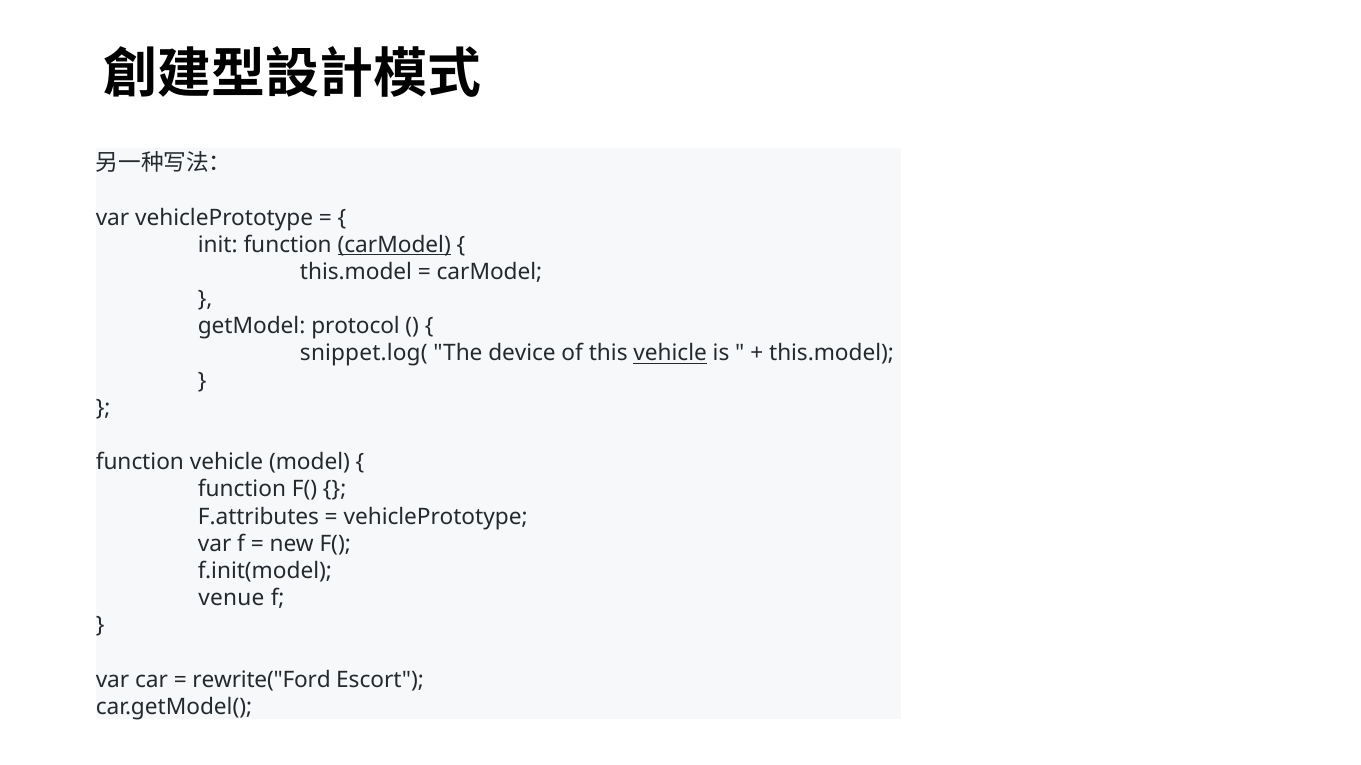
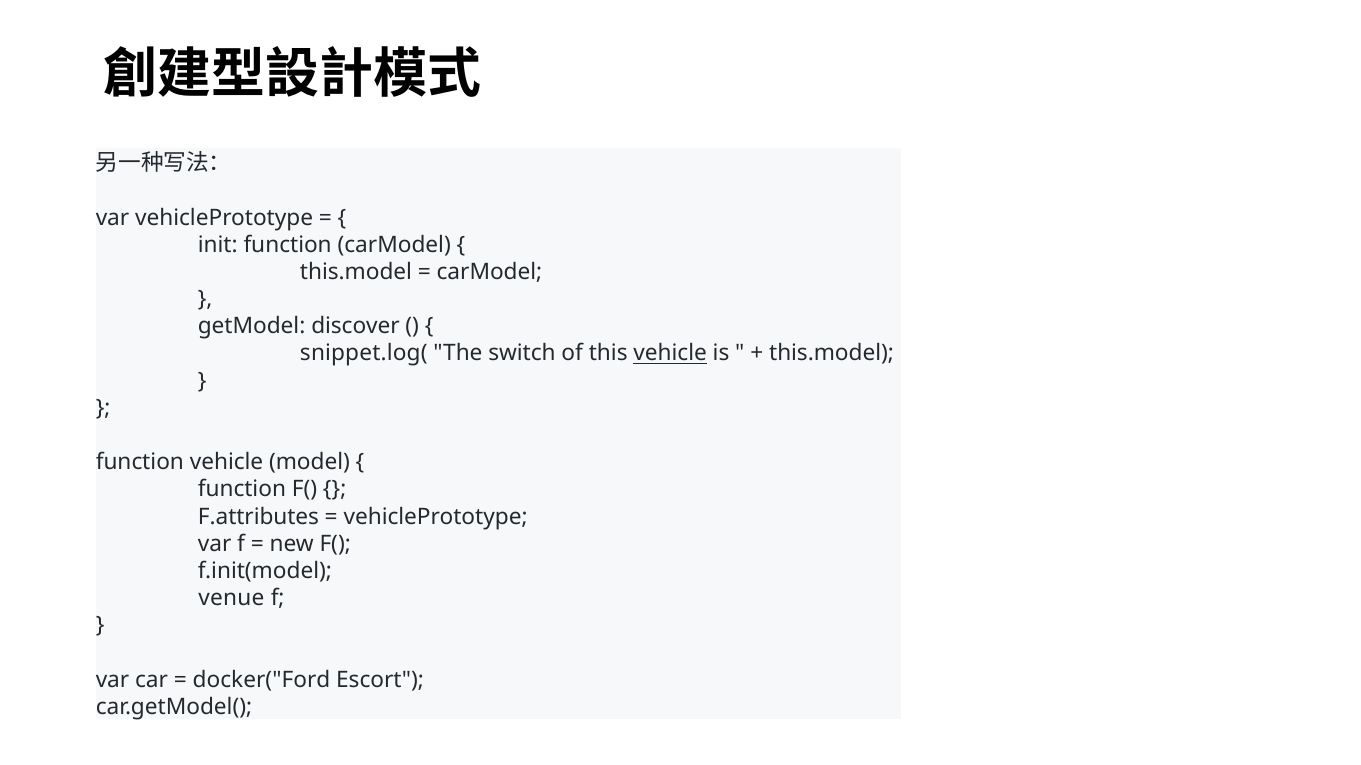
carModel at (394, 245) underline: present -> none
protocol: protocol -> discover
device: device -> switch
rewrite("Ford: rewrite("Ford -> docker("Ford
